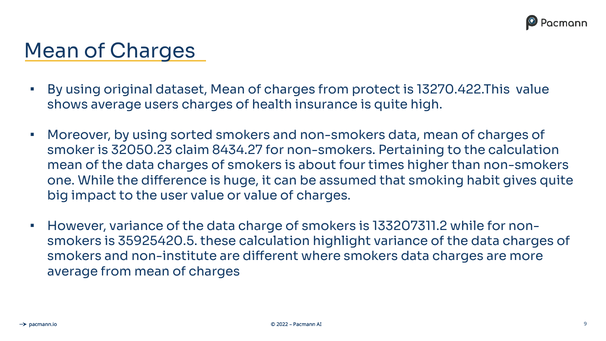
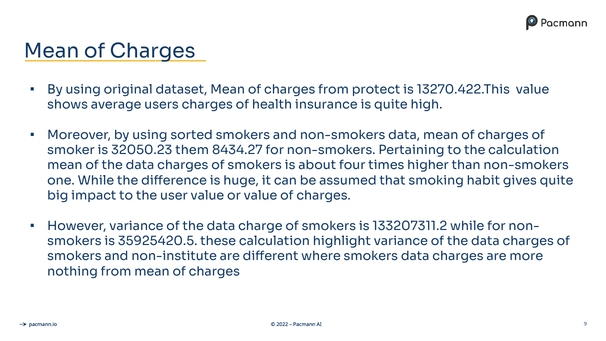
claim: claim -> them
average at (73, 271): average -> nothing
